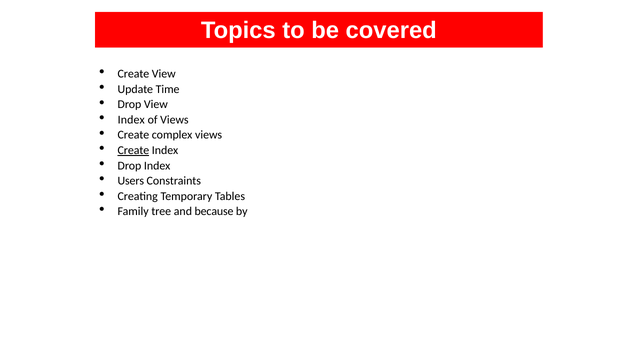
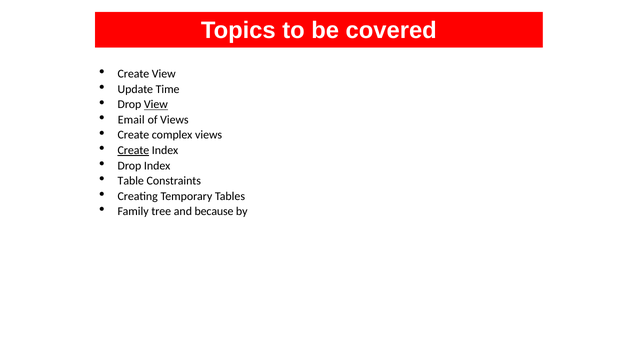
View at (156, 104) underline: none -> present
Index at (131, 120): Index -> Email
Users: Users -> Table
